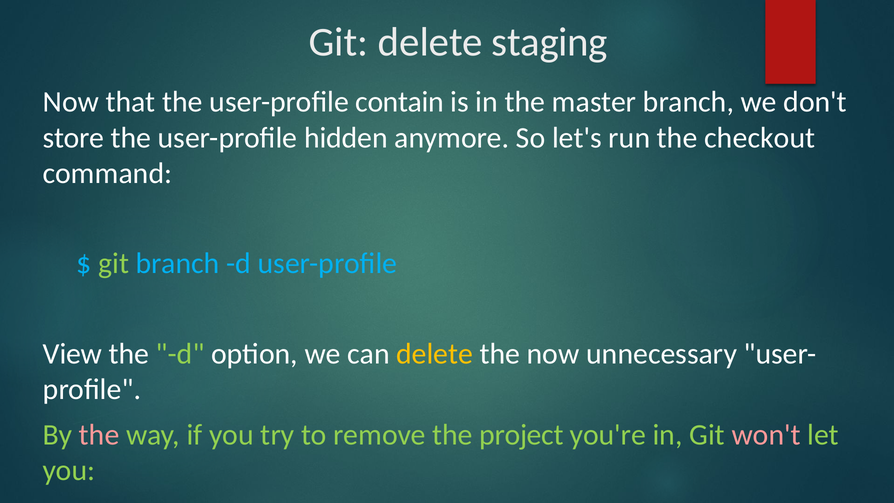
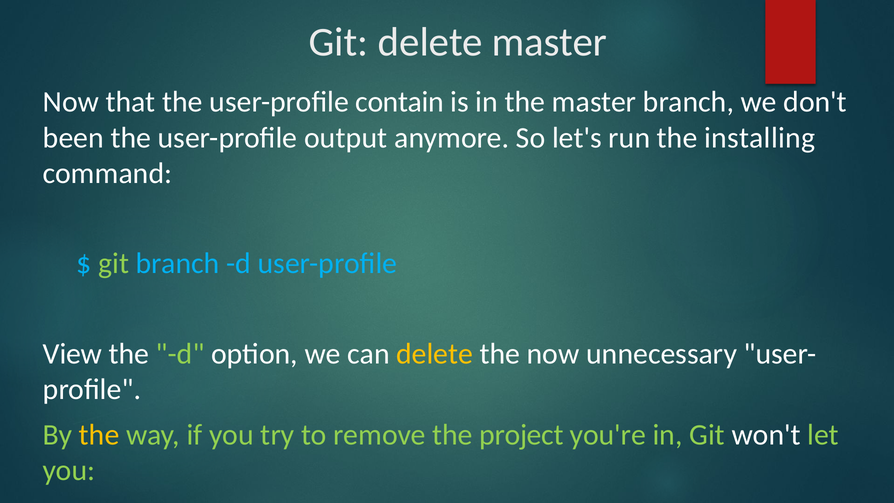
delete staging: staging -> master
store: store -> been
hidden: hidden -> output
checkout: checkout -> installing
the at (99, 435) colour: pink -> yellow
won't colour: pink -> white
